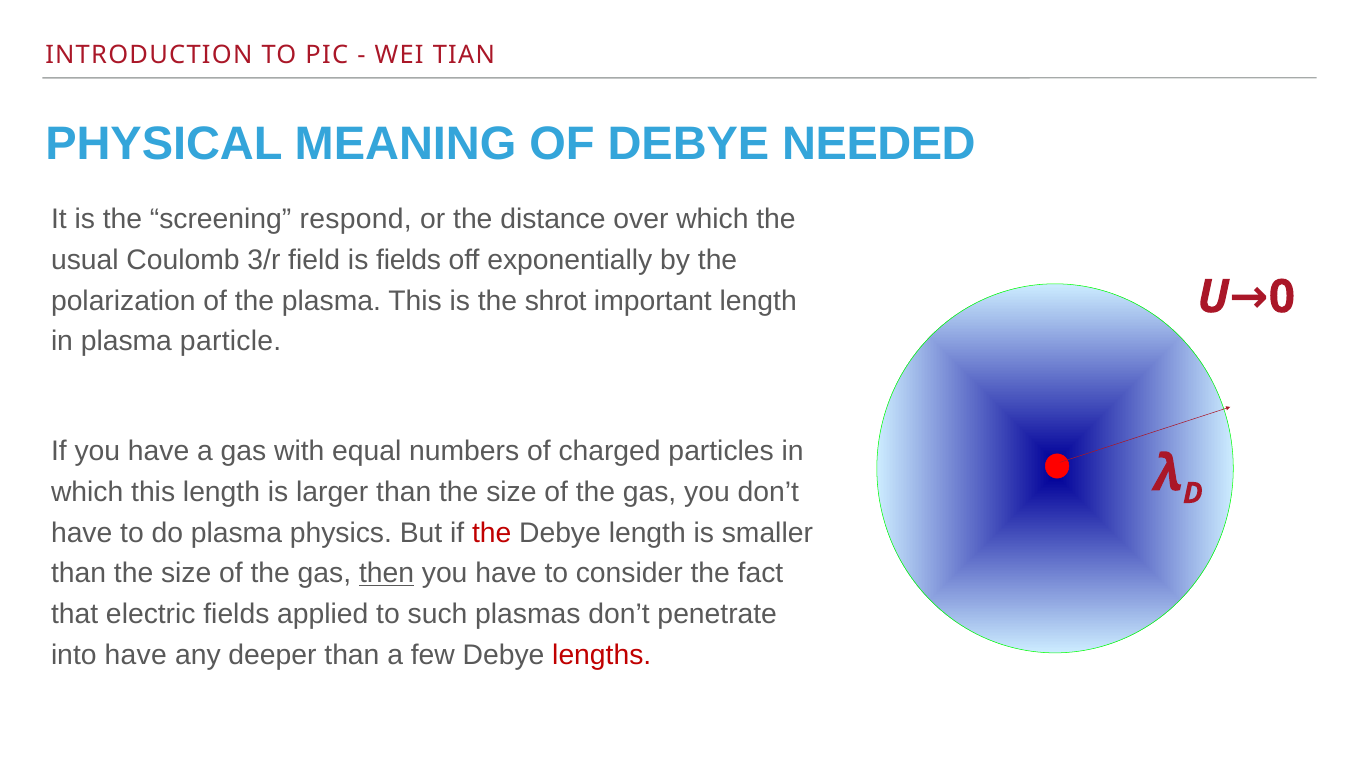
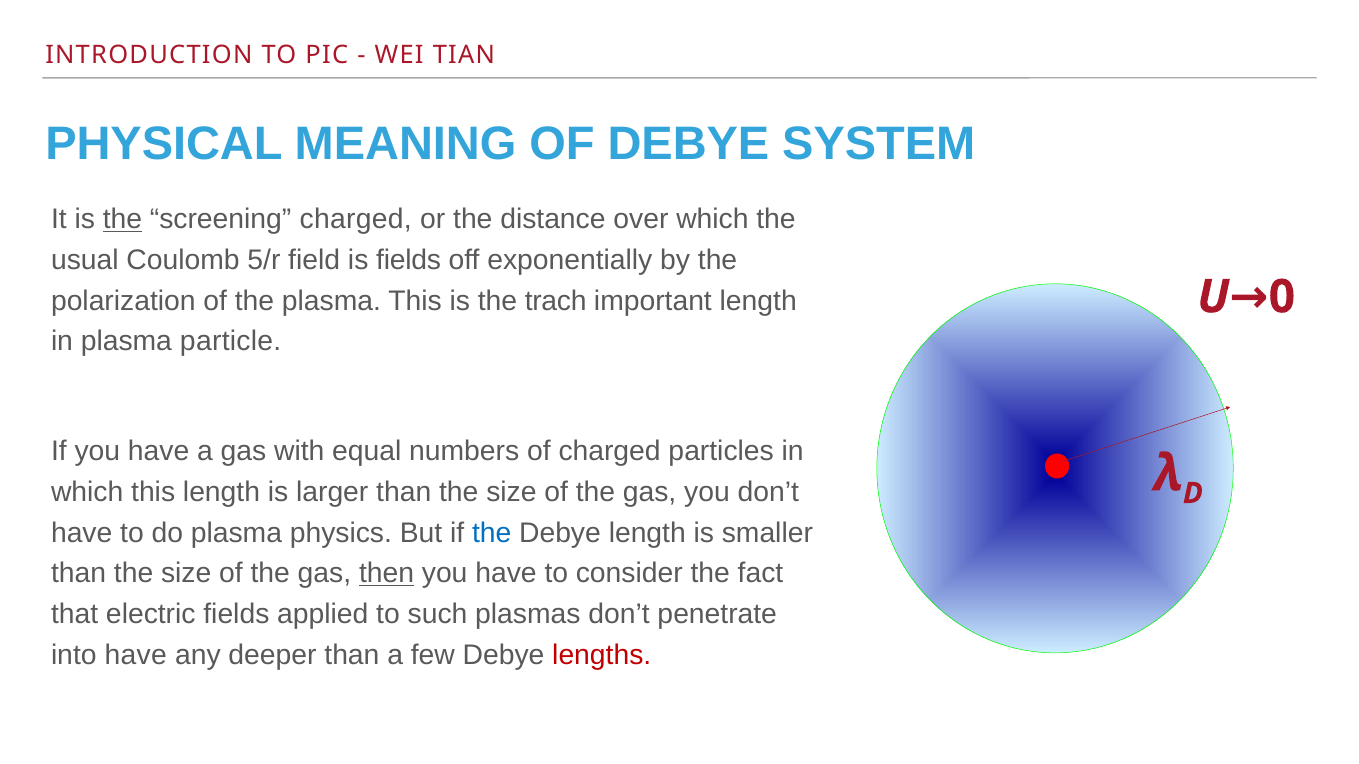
NEEDED: NEEDED -> SYSTEM
the at (122, 219) underline: none -> present
screening respond: respond -> charged
3/r: 3/r -> 5/r
shrot: shrot -> trach
the at (492, 533) colour: red -> blue
